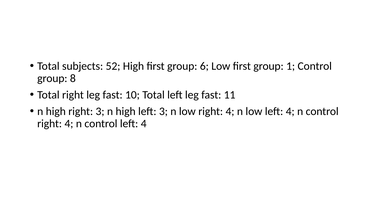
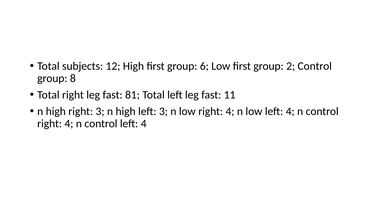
52: 52 -> 12
1: 1 -> 2
10: 10 -> 81
